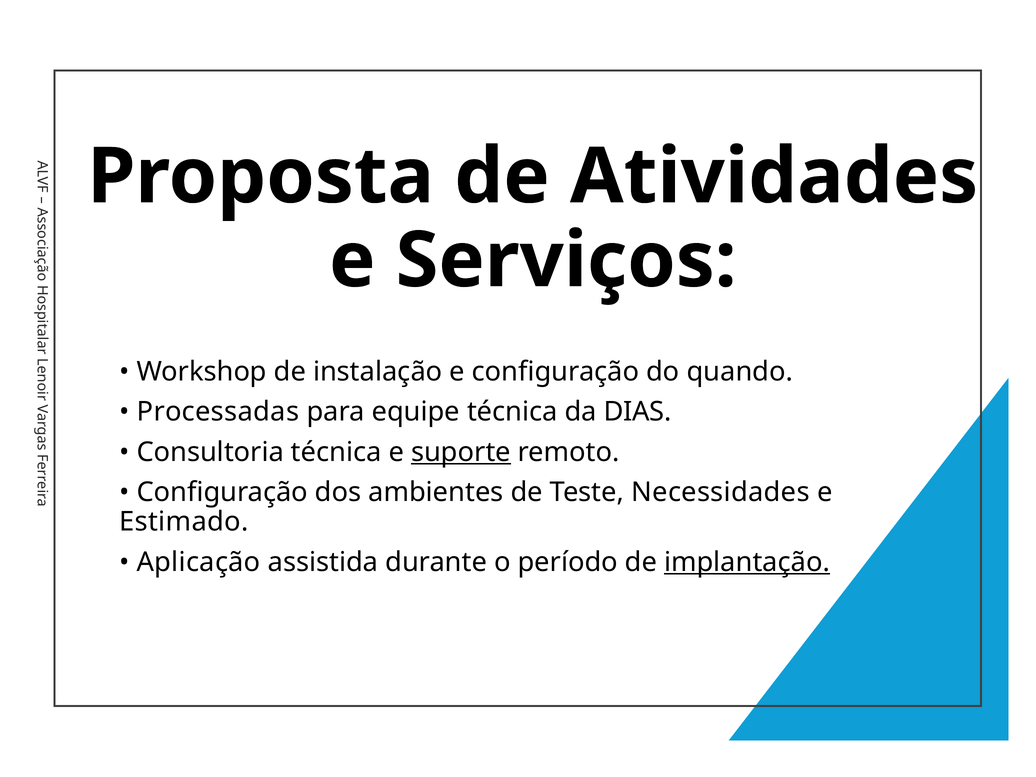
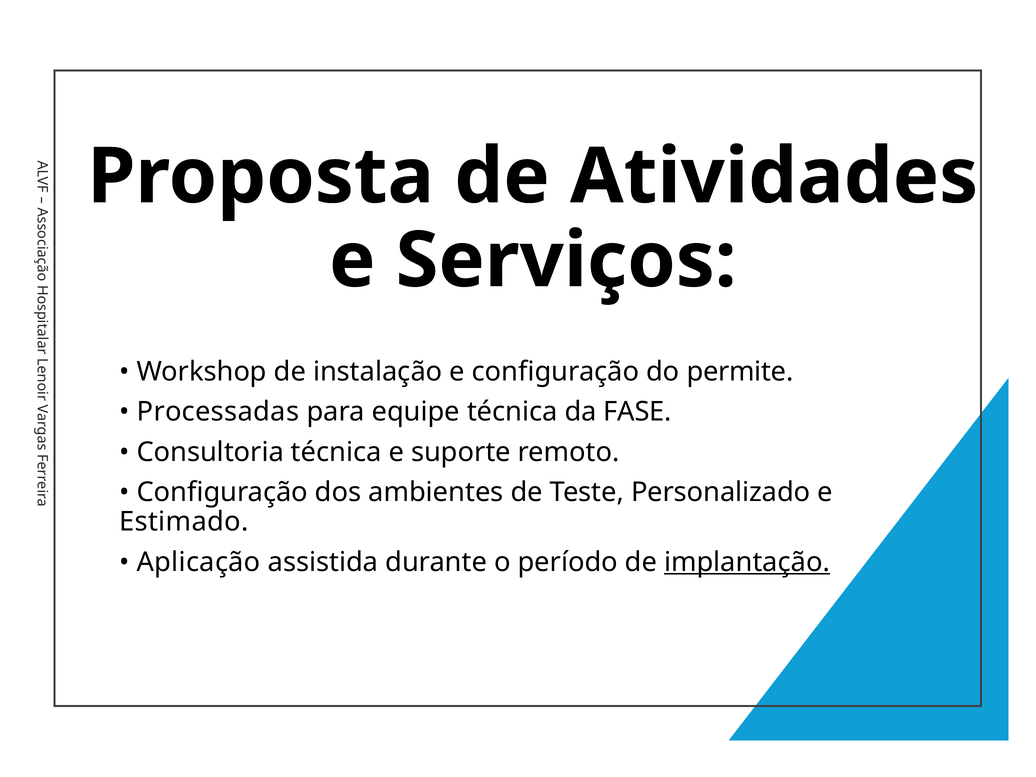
quando: quando -> permite
DIAS: DIAS -> FASE
suporte underline: present -> none
Necessidades: Necessidades -> Personalizado
